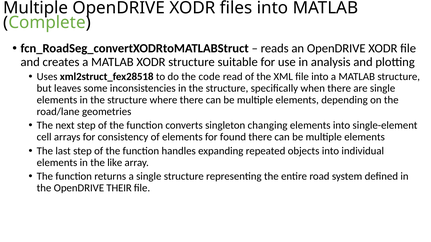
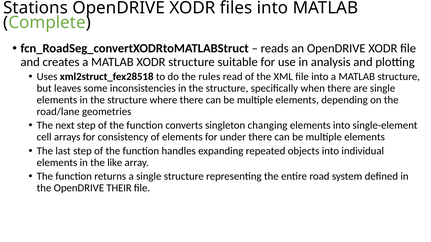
Multiple at (36, 8): Multiple -> Stations
code: code -> rules
found: found -> under
